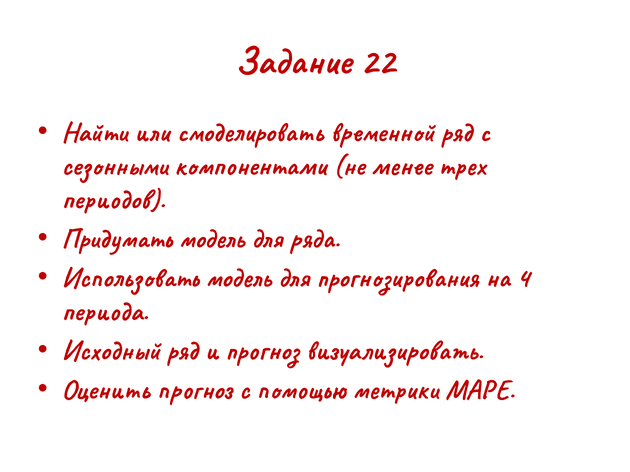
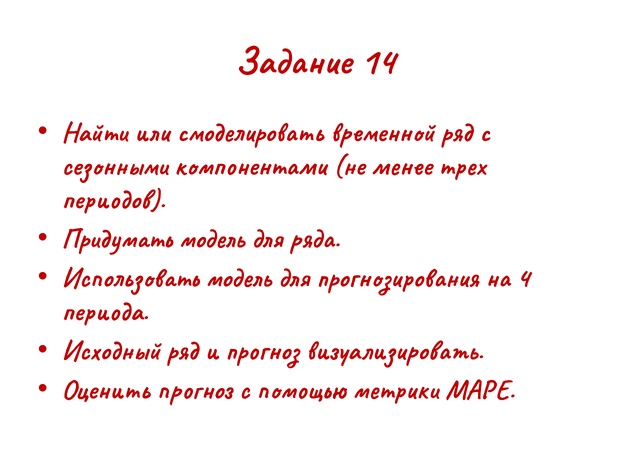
22: 22 -> 14
